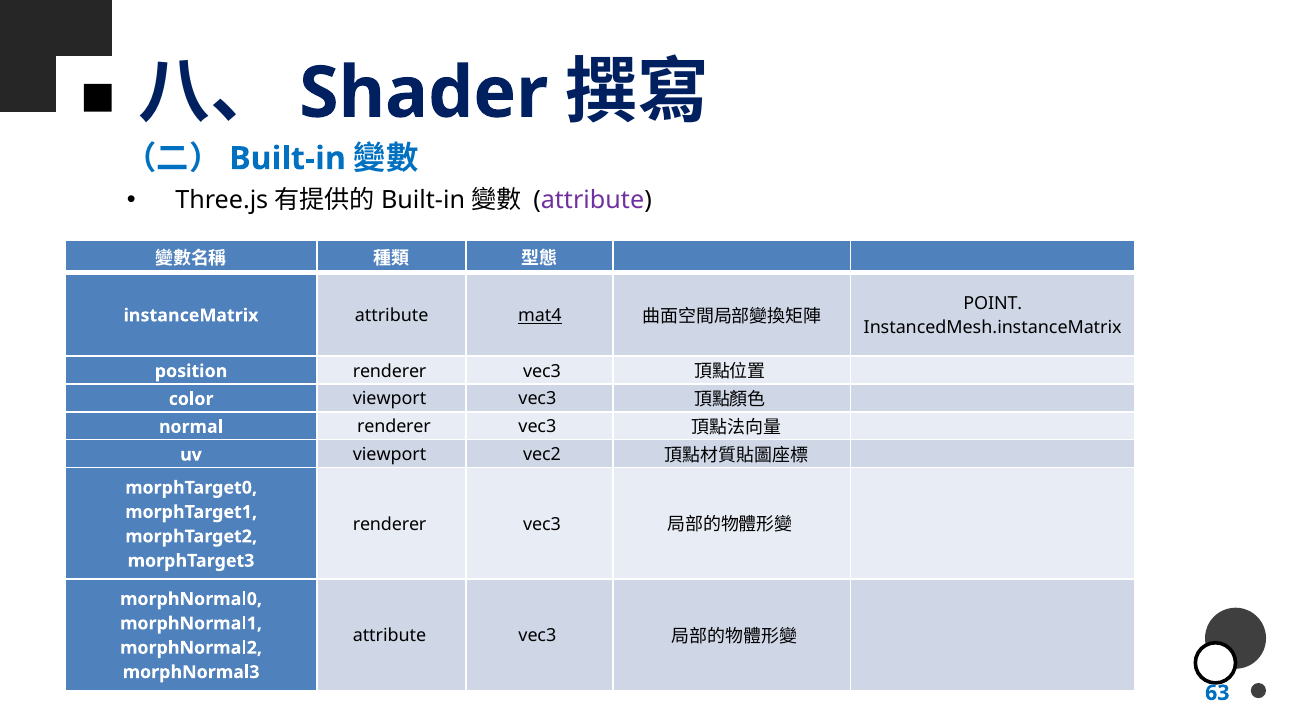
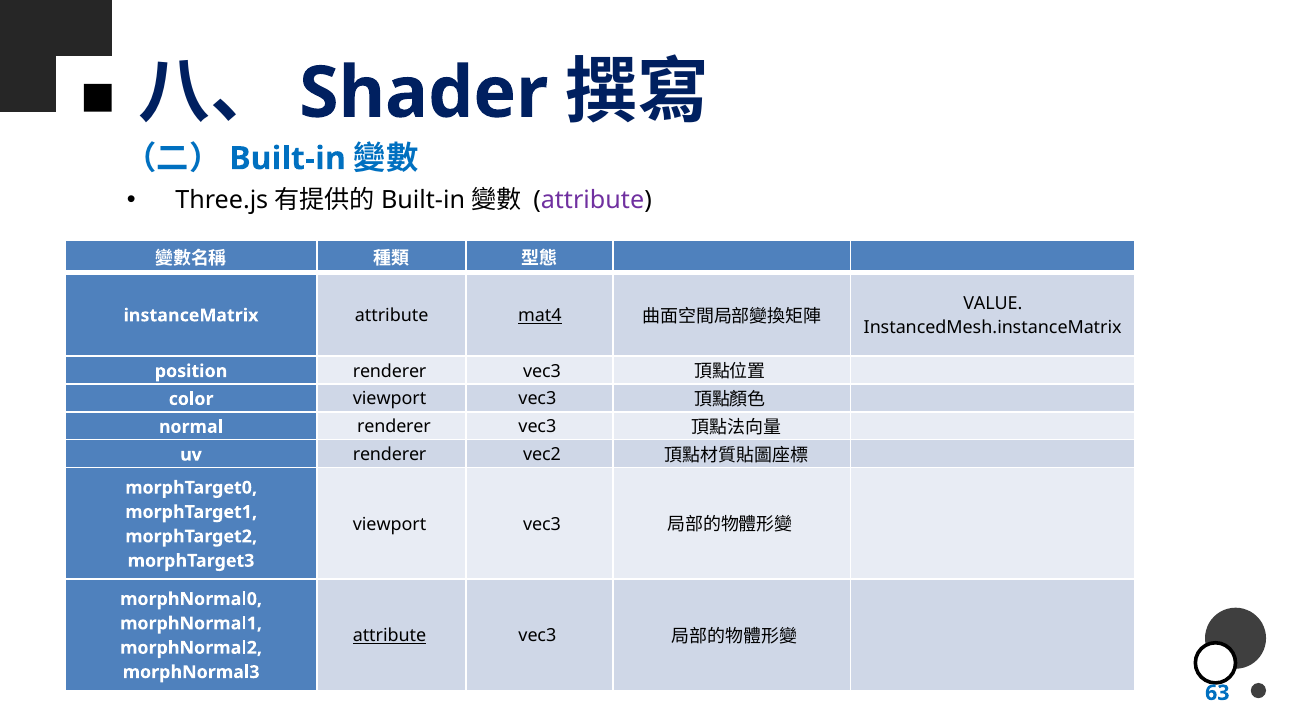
POINT: POINT -> VALUE
viewport at (390, 455): viewport -> renderer
renderer at (390, 524): renderer -> viewport
attribute at (390, 635) underline: none -> present
